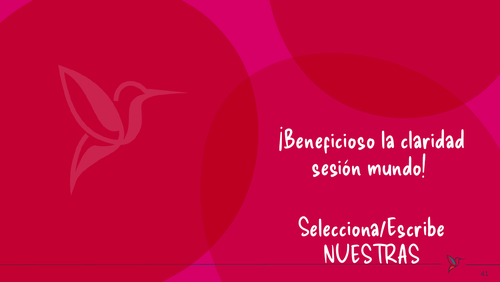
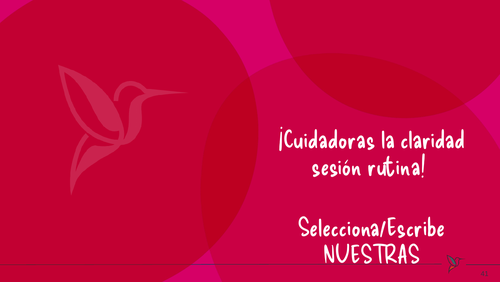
¡Beneficioso: ¡Beneficioso -> ¡Cuidadoras
mundo: mundo -> rutina
